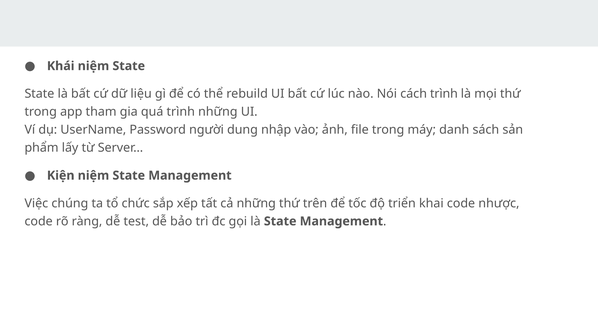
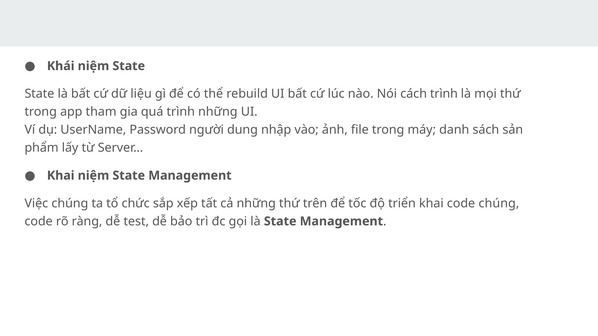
Kiện at (61, 176): Kiện -> Khai
code nhược: nhược -> chúng
